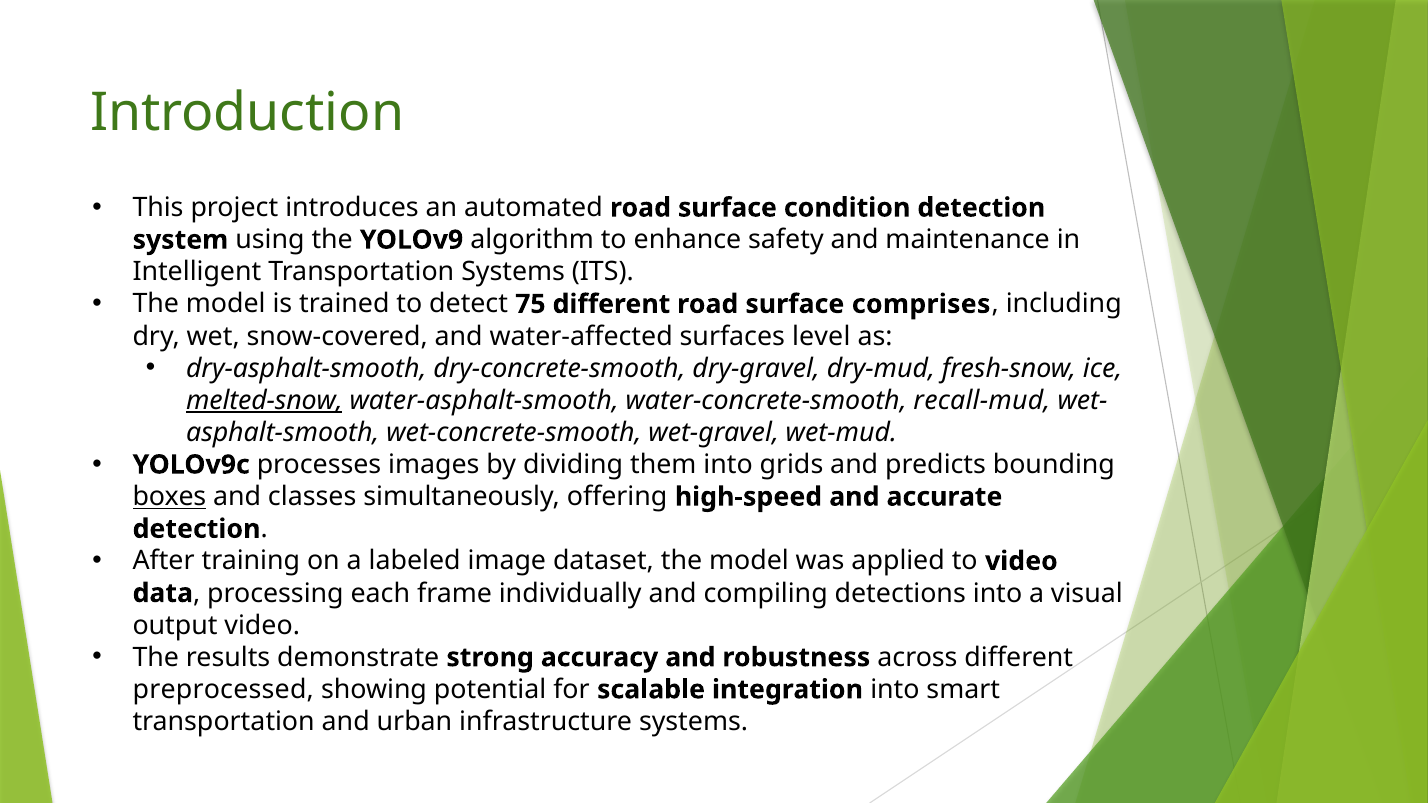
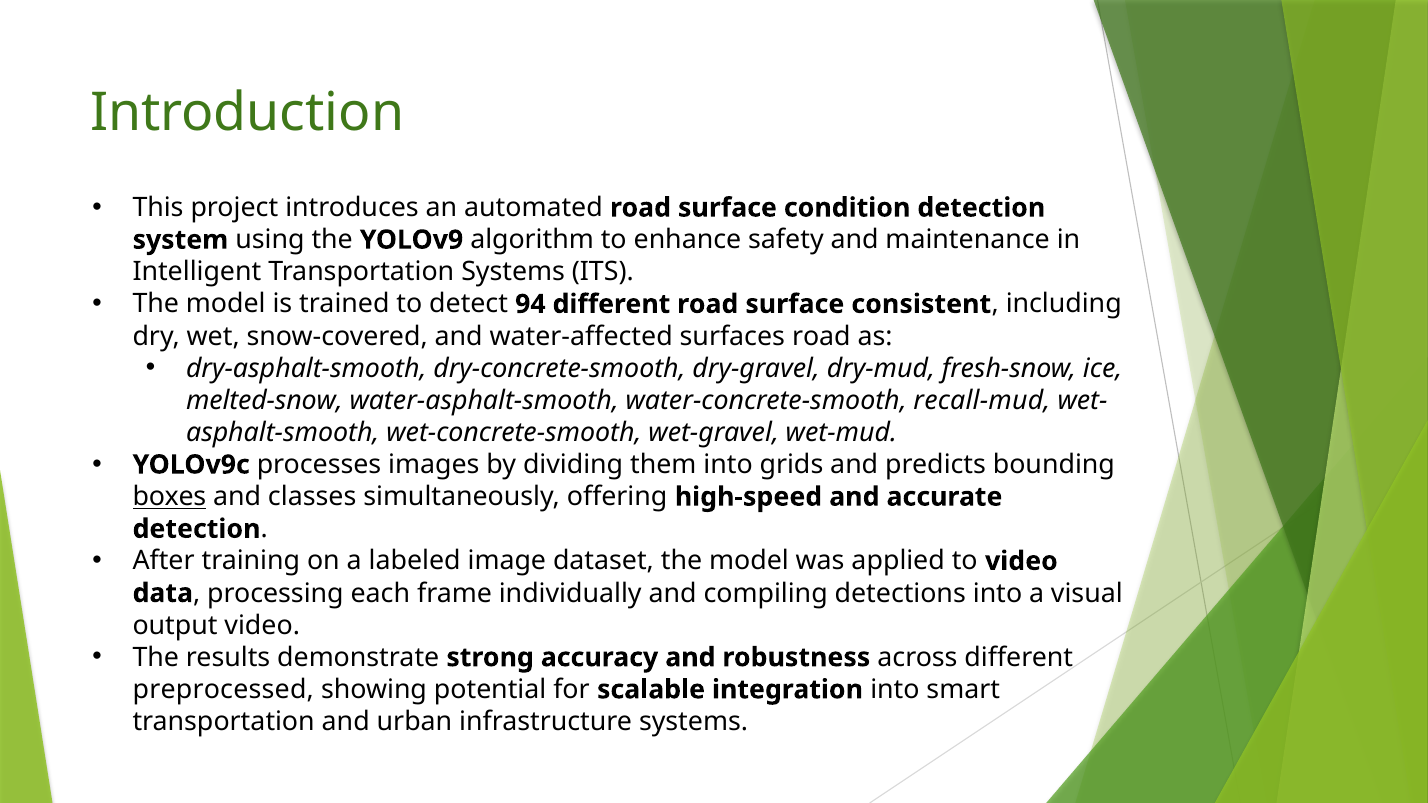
75: 75 -> 94
comprises: comprises -> consistent
surfaces level: level -> road
melted-snow underline: present -> none
